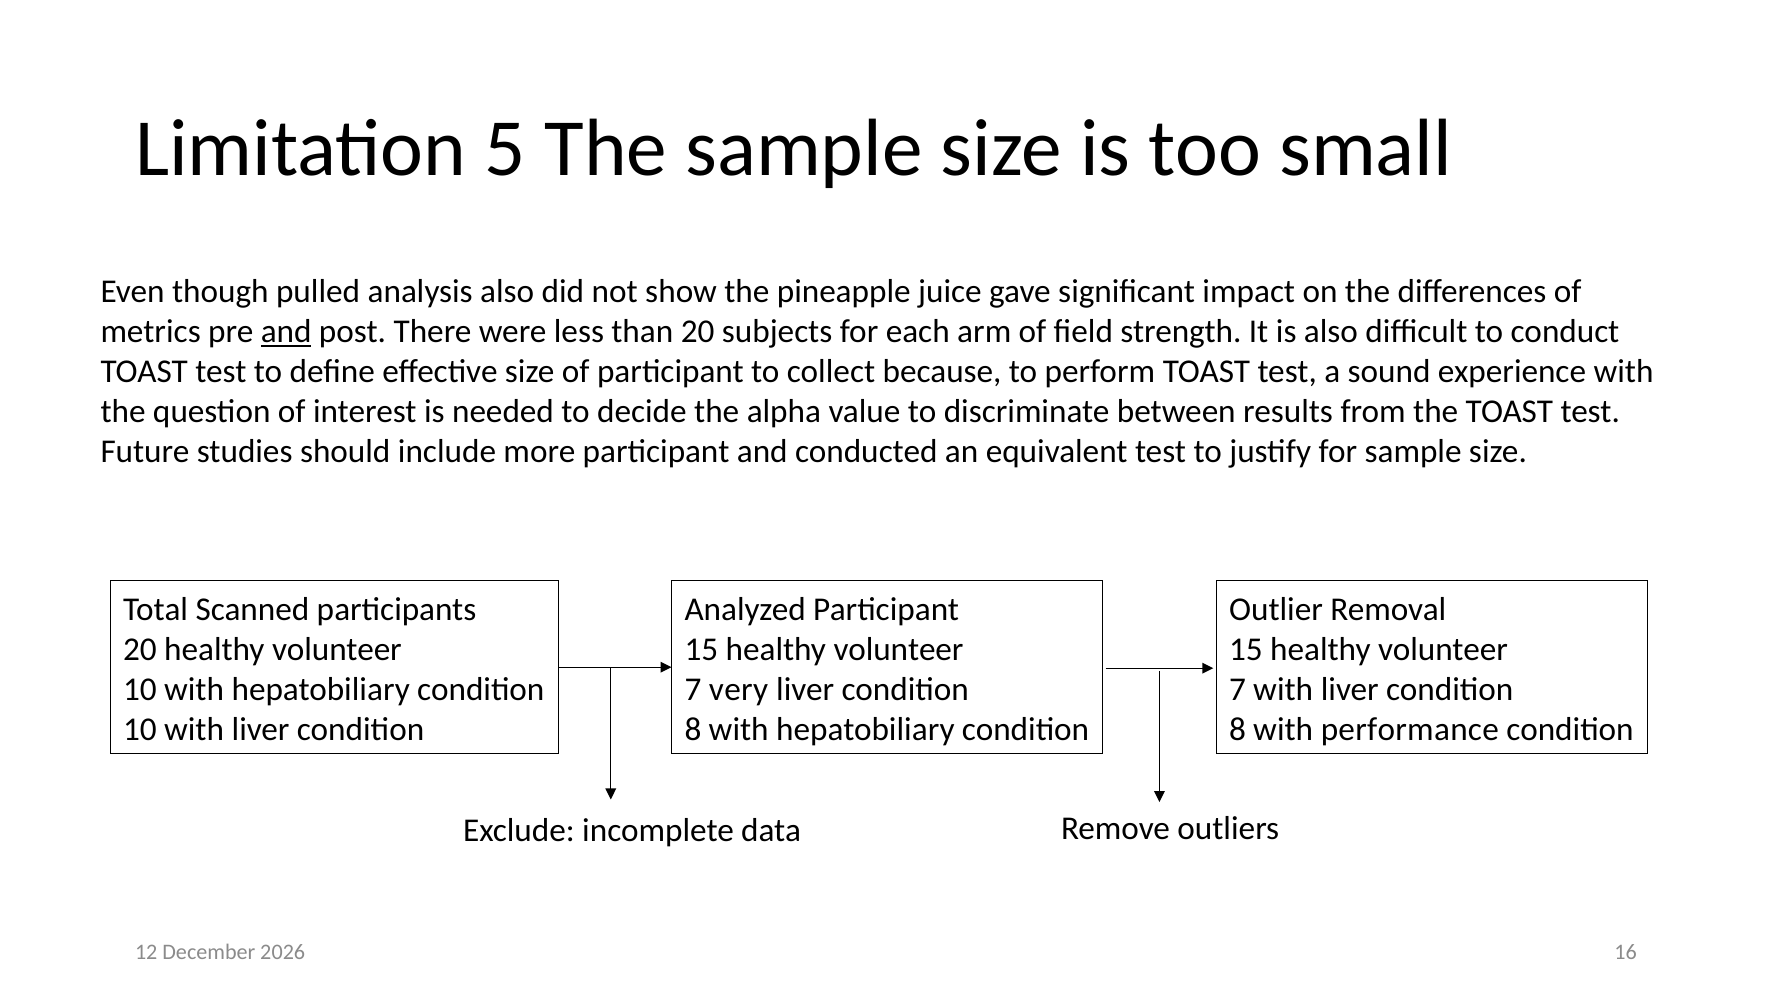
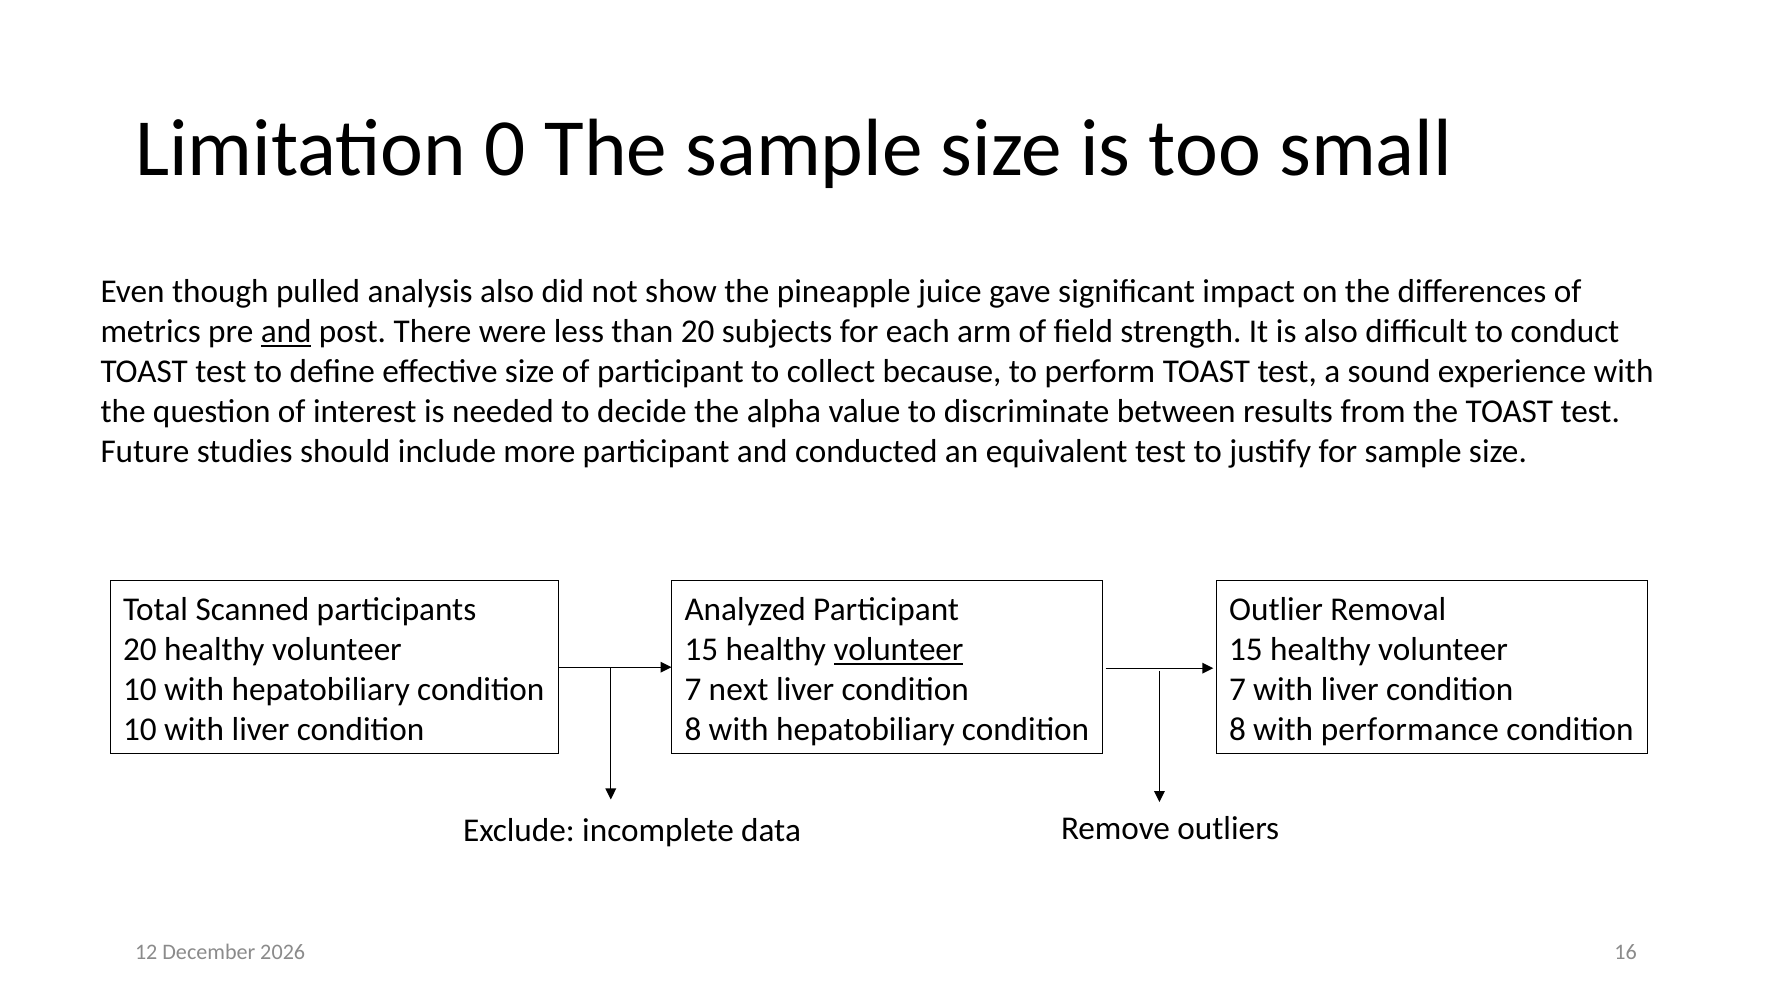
5: 5 -> 0
volunteer at (898, 649) underline: none -> present
very: very -> next
